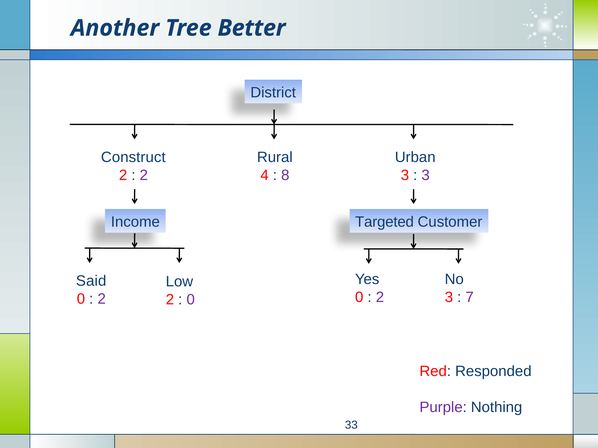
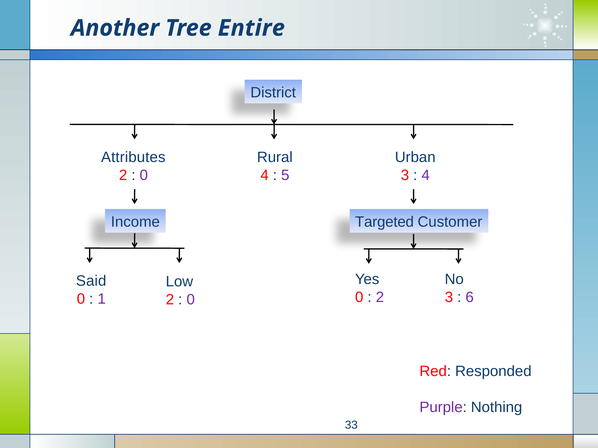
Better: Better -> Entire
Construct: Construct -> Attributes
2 at (144, 175): 2 -> 0
8: 8 -> 5
3 at (426, 175): 3 -> 4
7: 7 -> 6
2 at (102, 299): 2 -> 1
